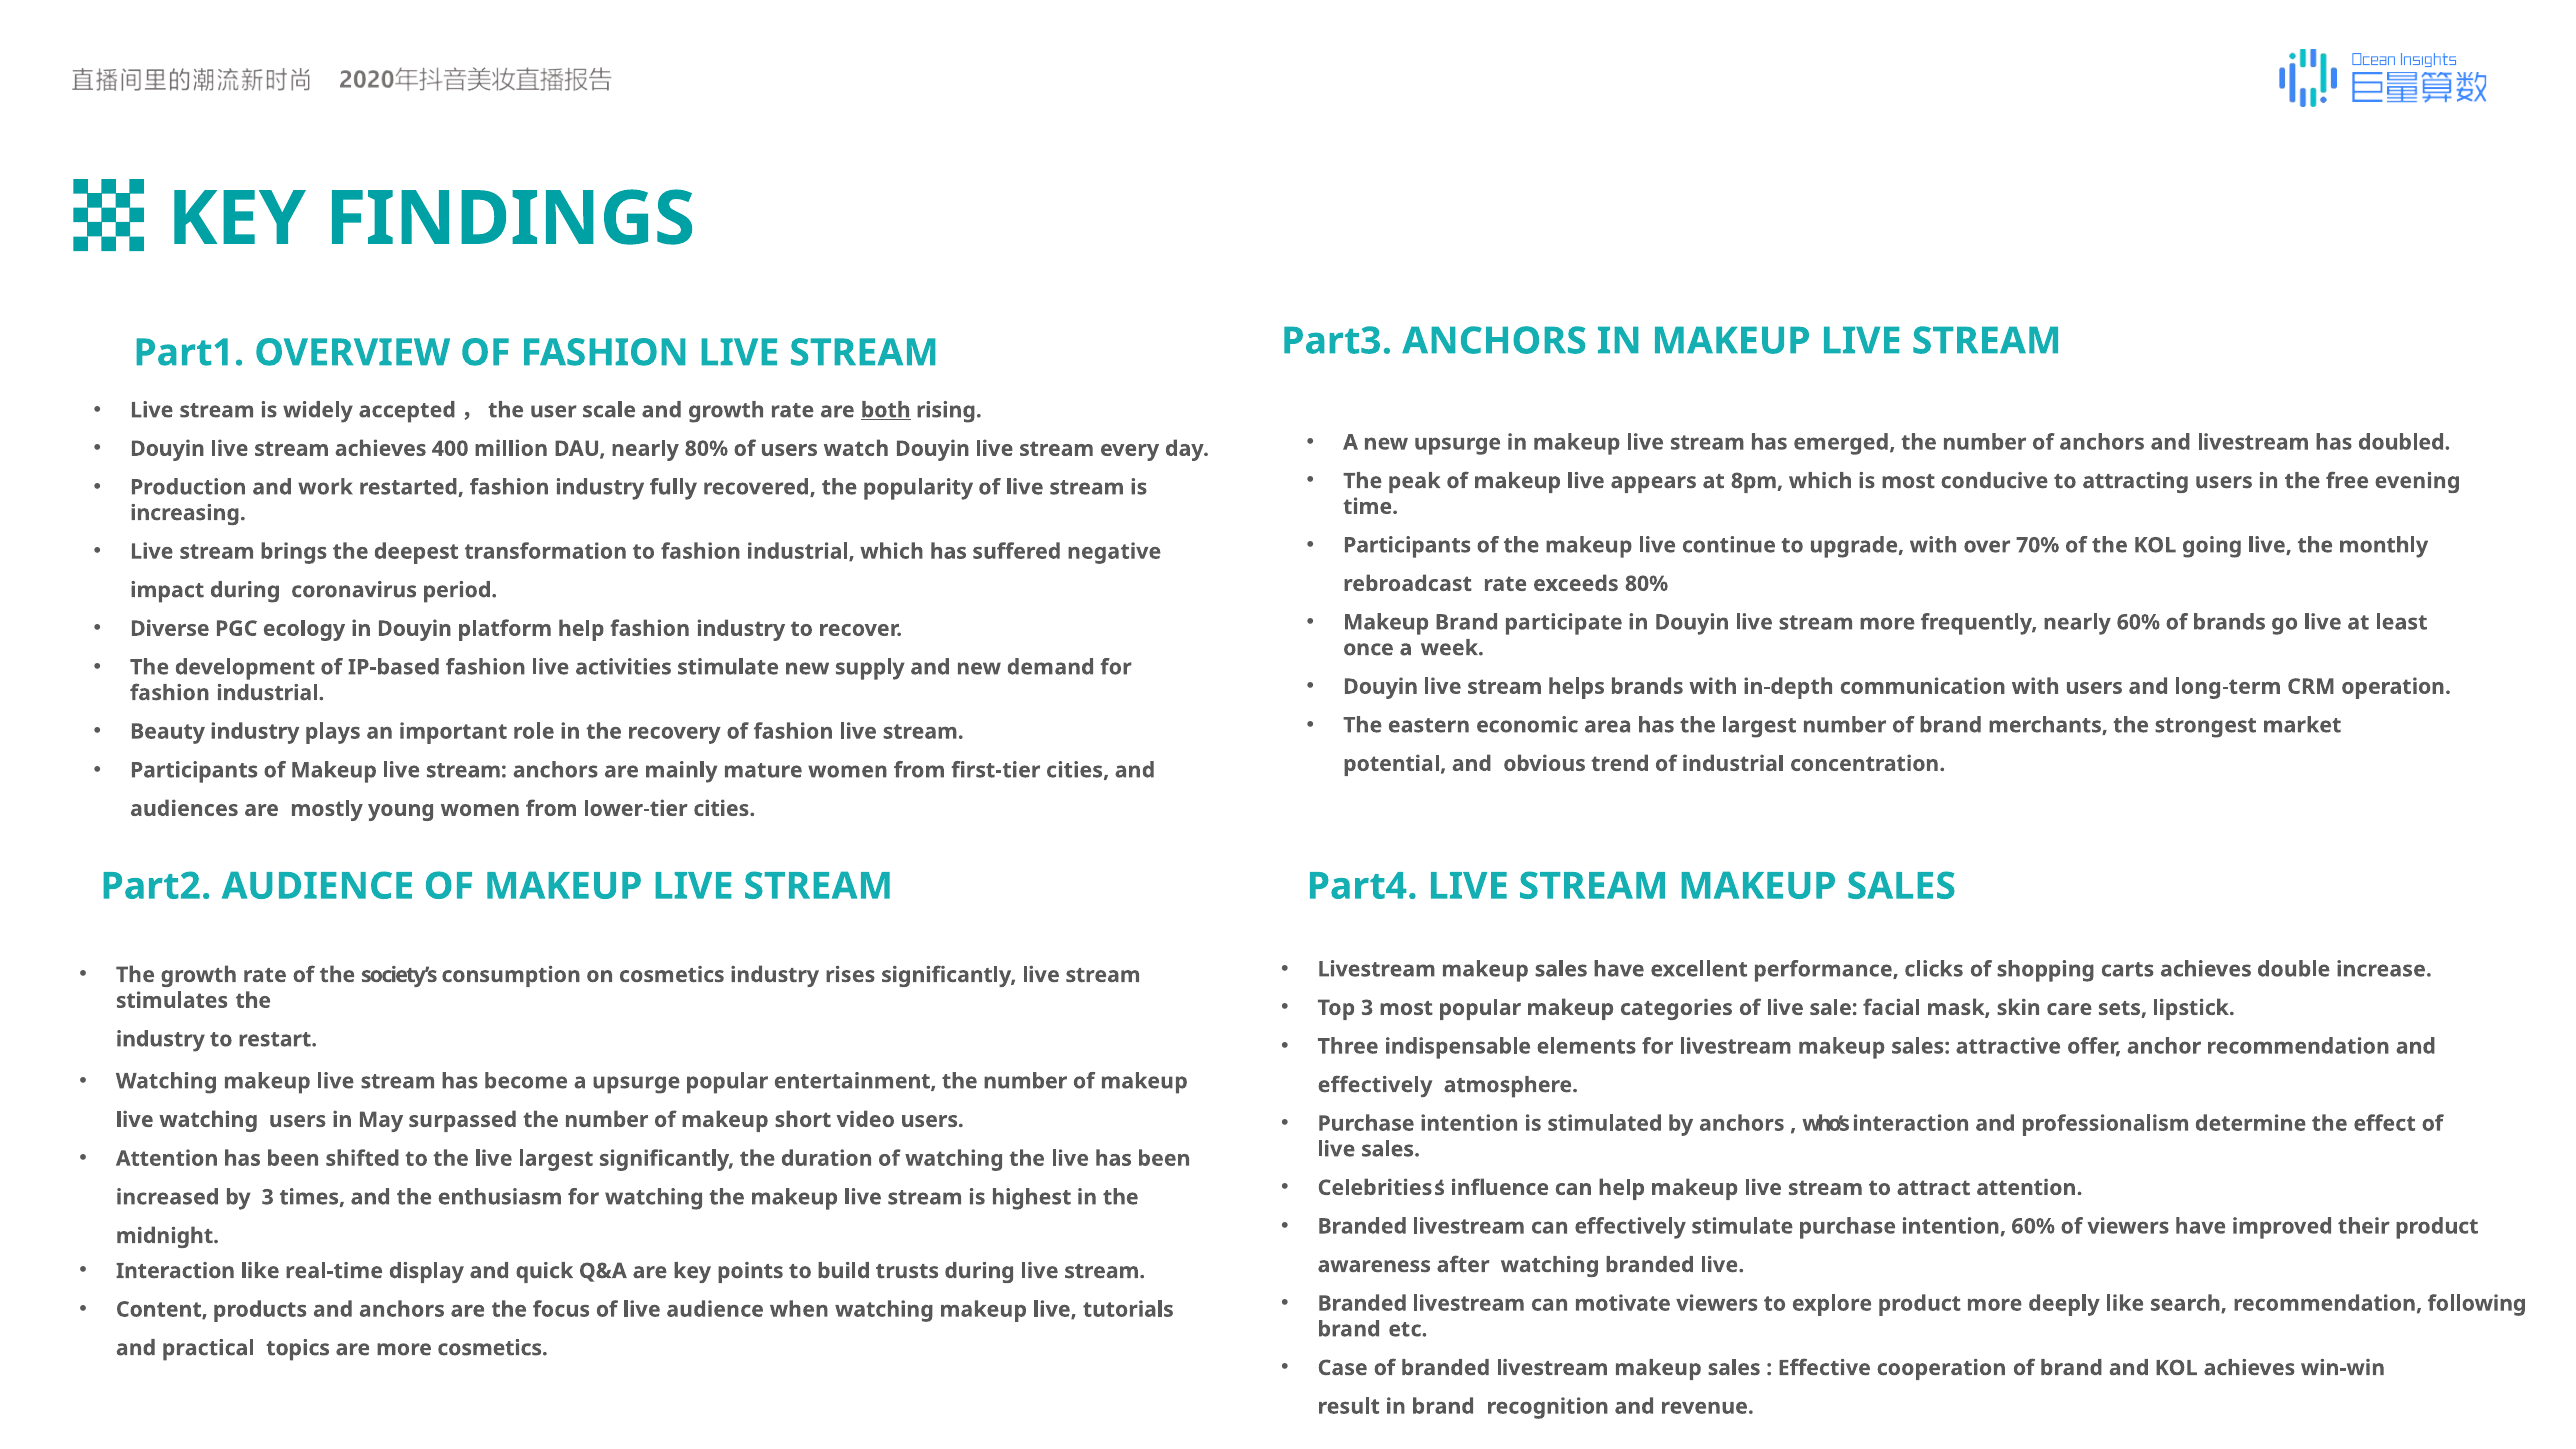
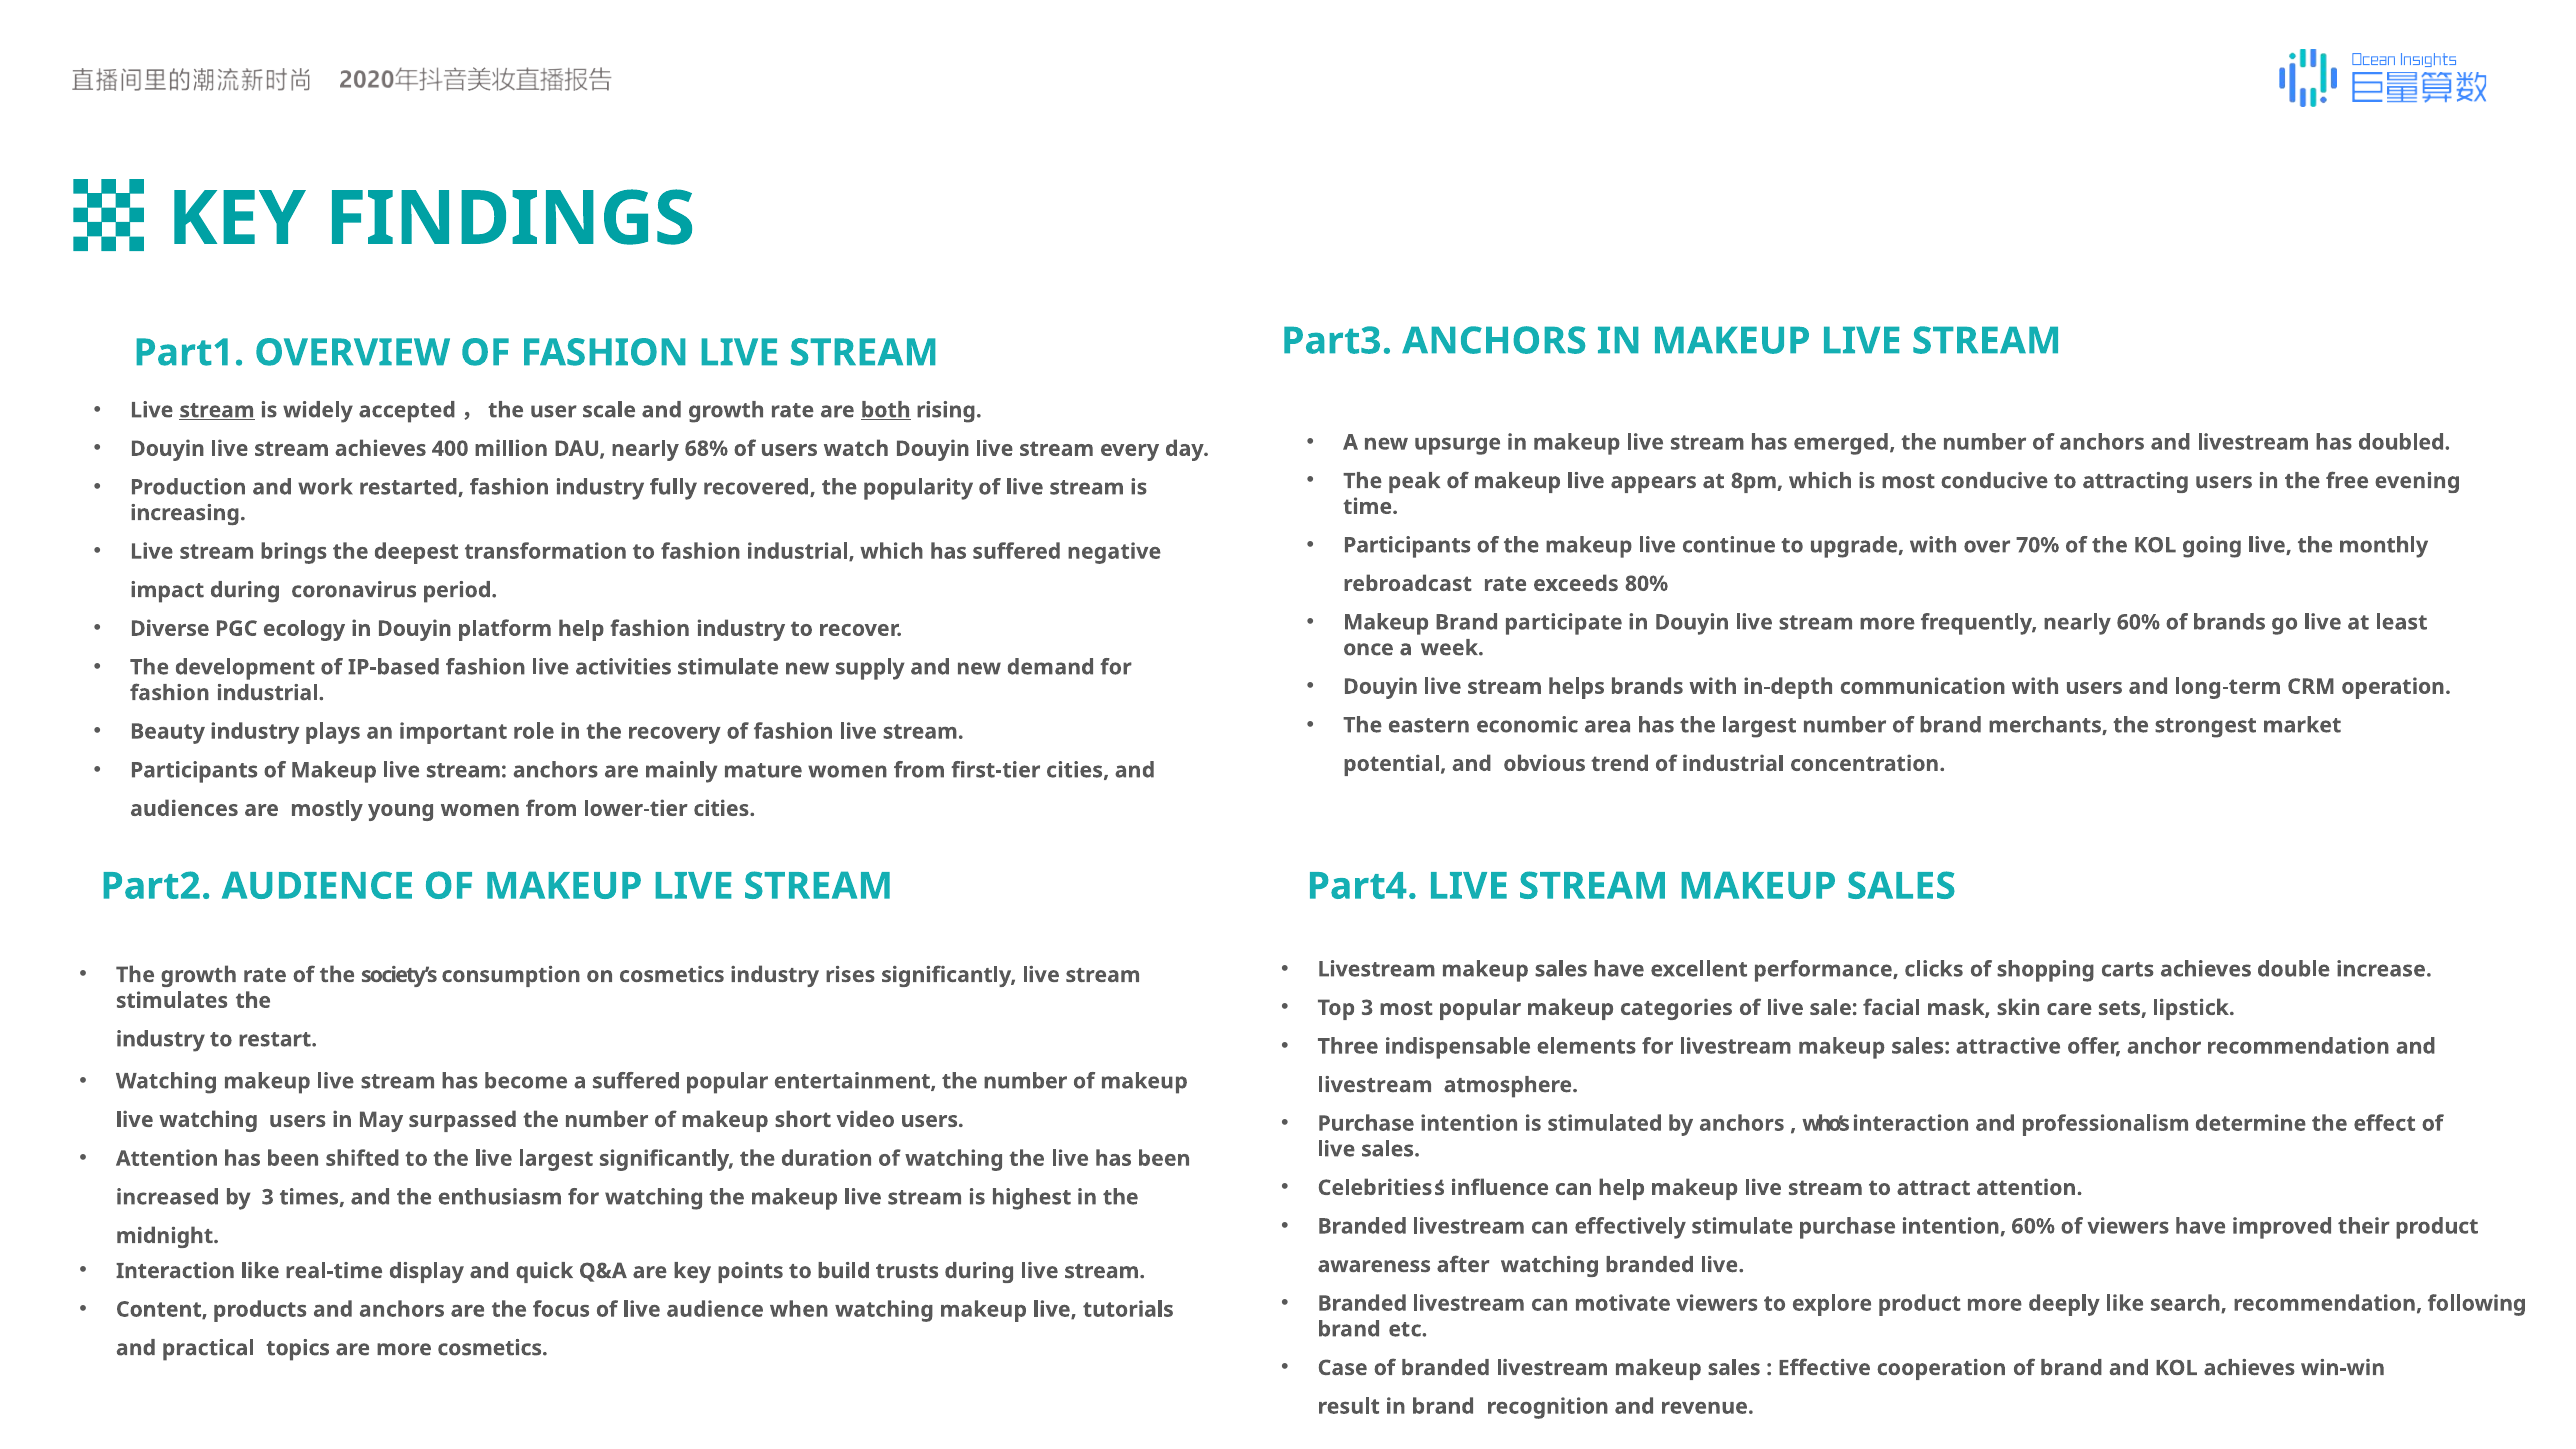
stream at (217, 410) underline: none -> present
nearly 80%: 80% -> 68%
a upsurge: upsurge -> suffered
effectively at (1375, 1085): effectively -> livestream
